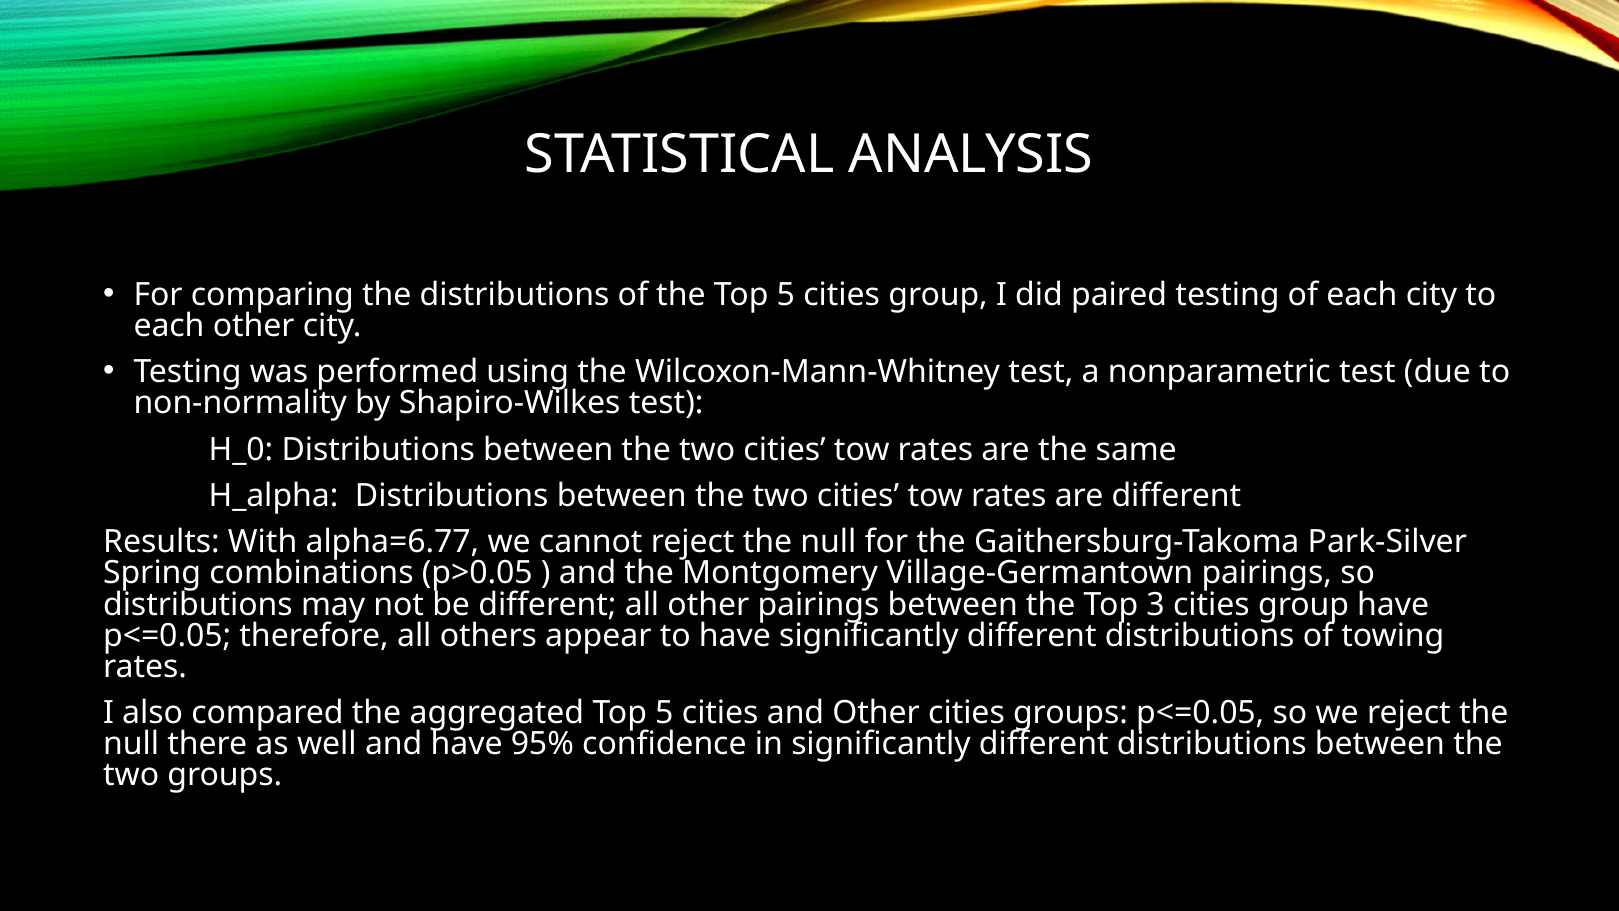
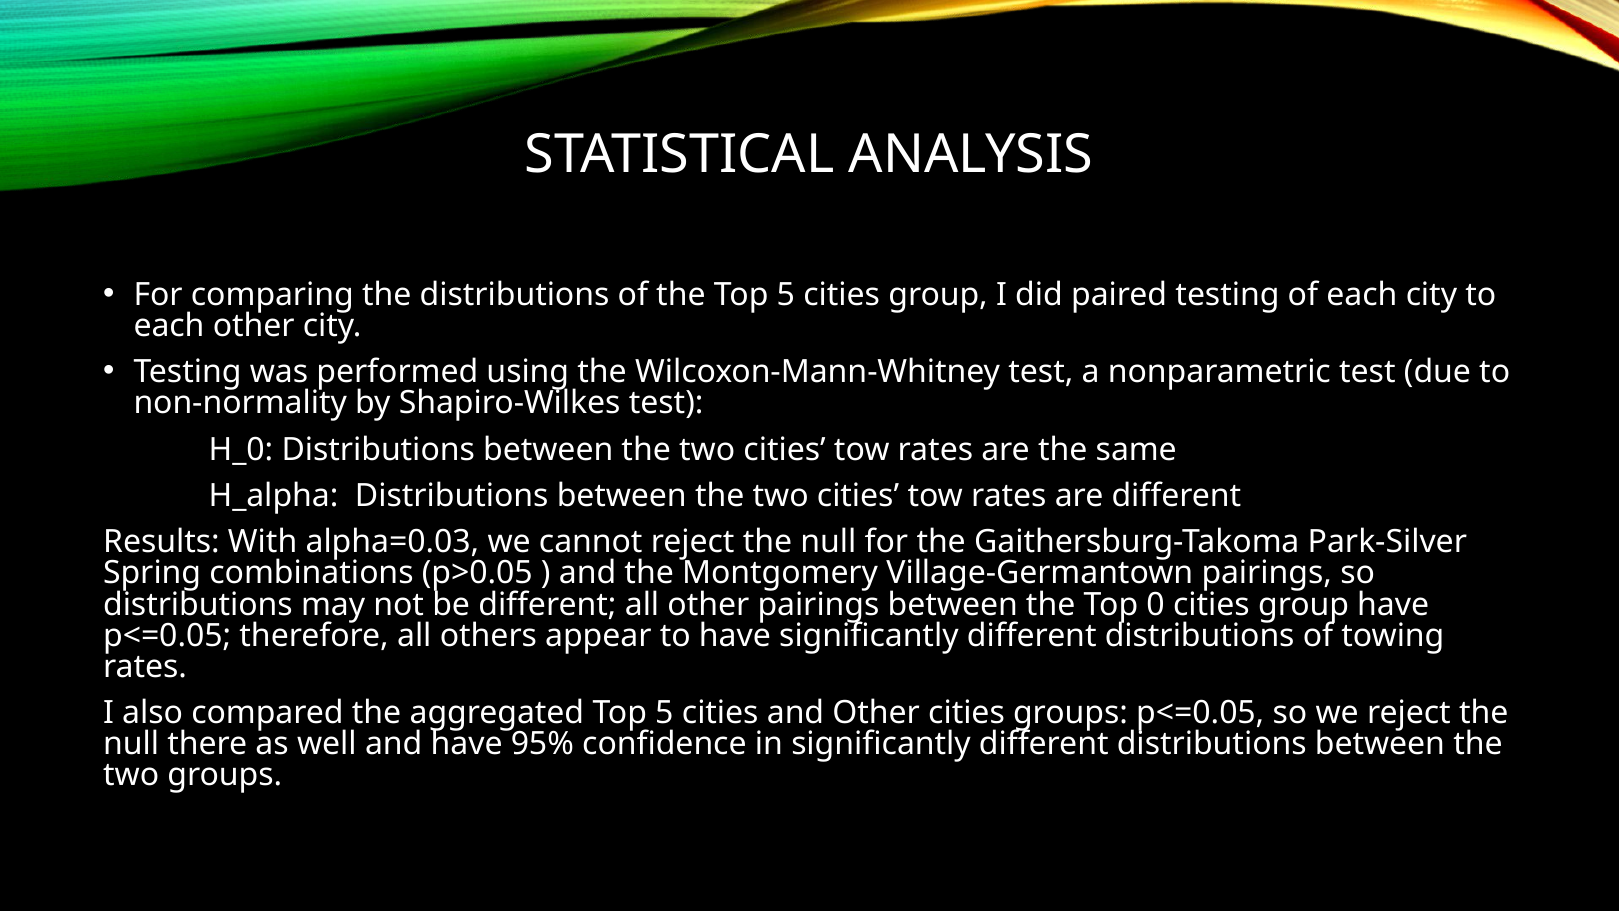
alpha=6.77: alpha=6.77 -> alpha=0.03
3: 3 -> 0
